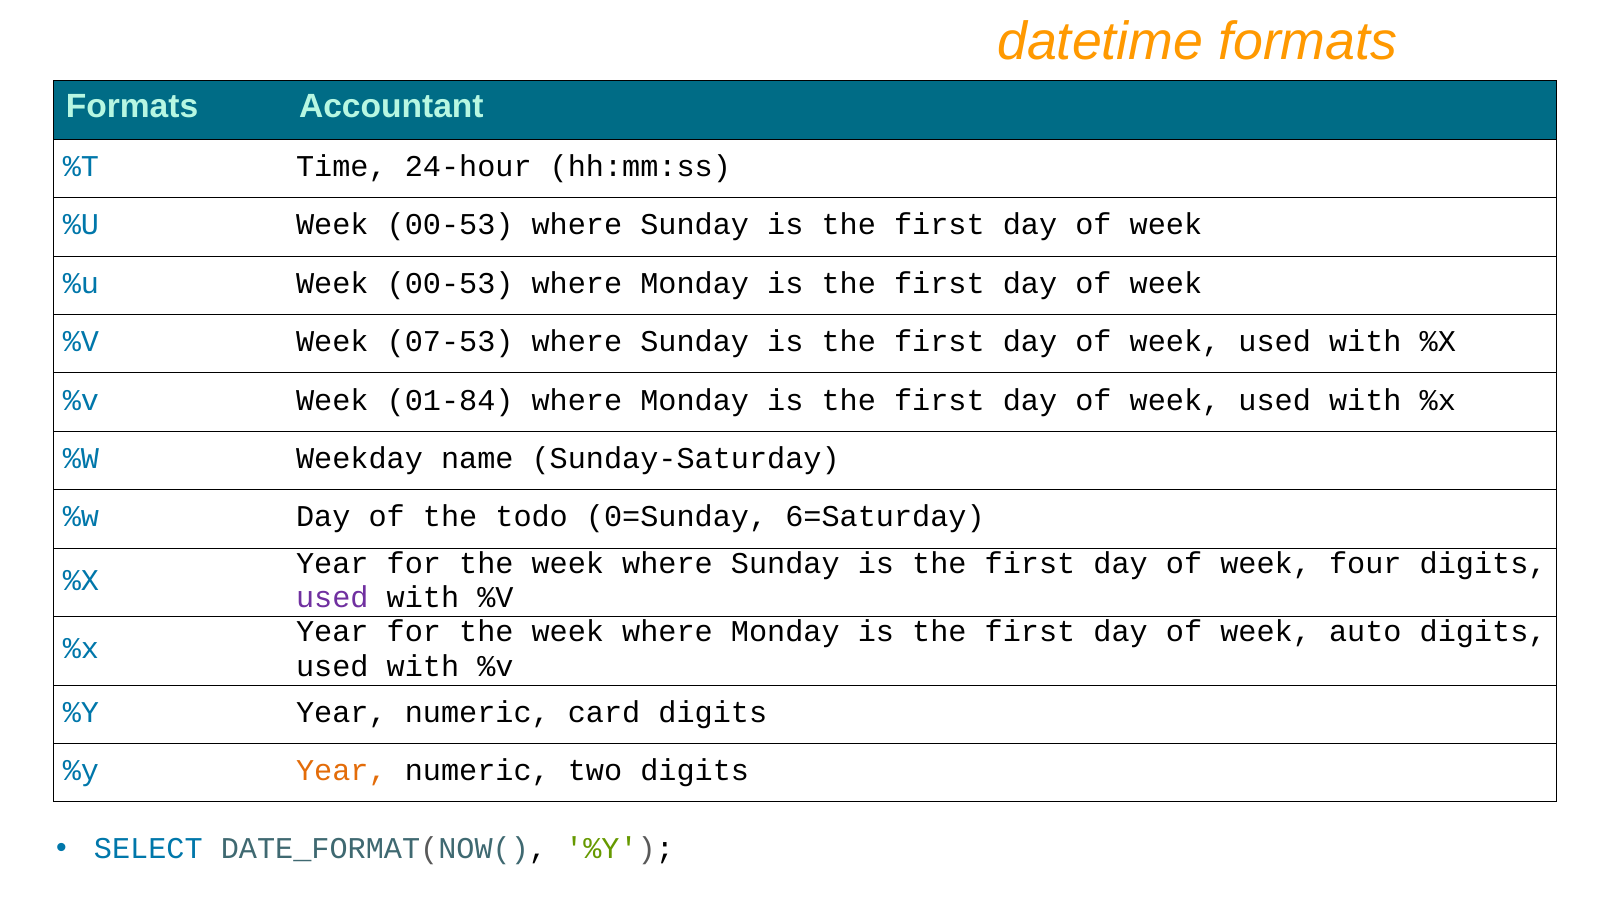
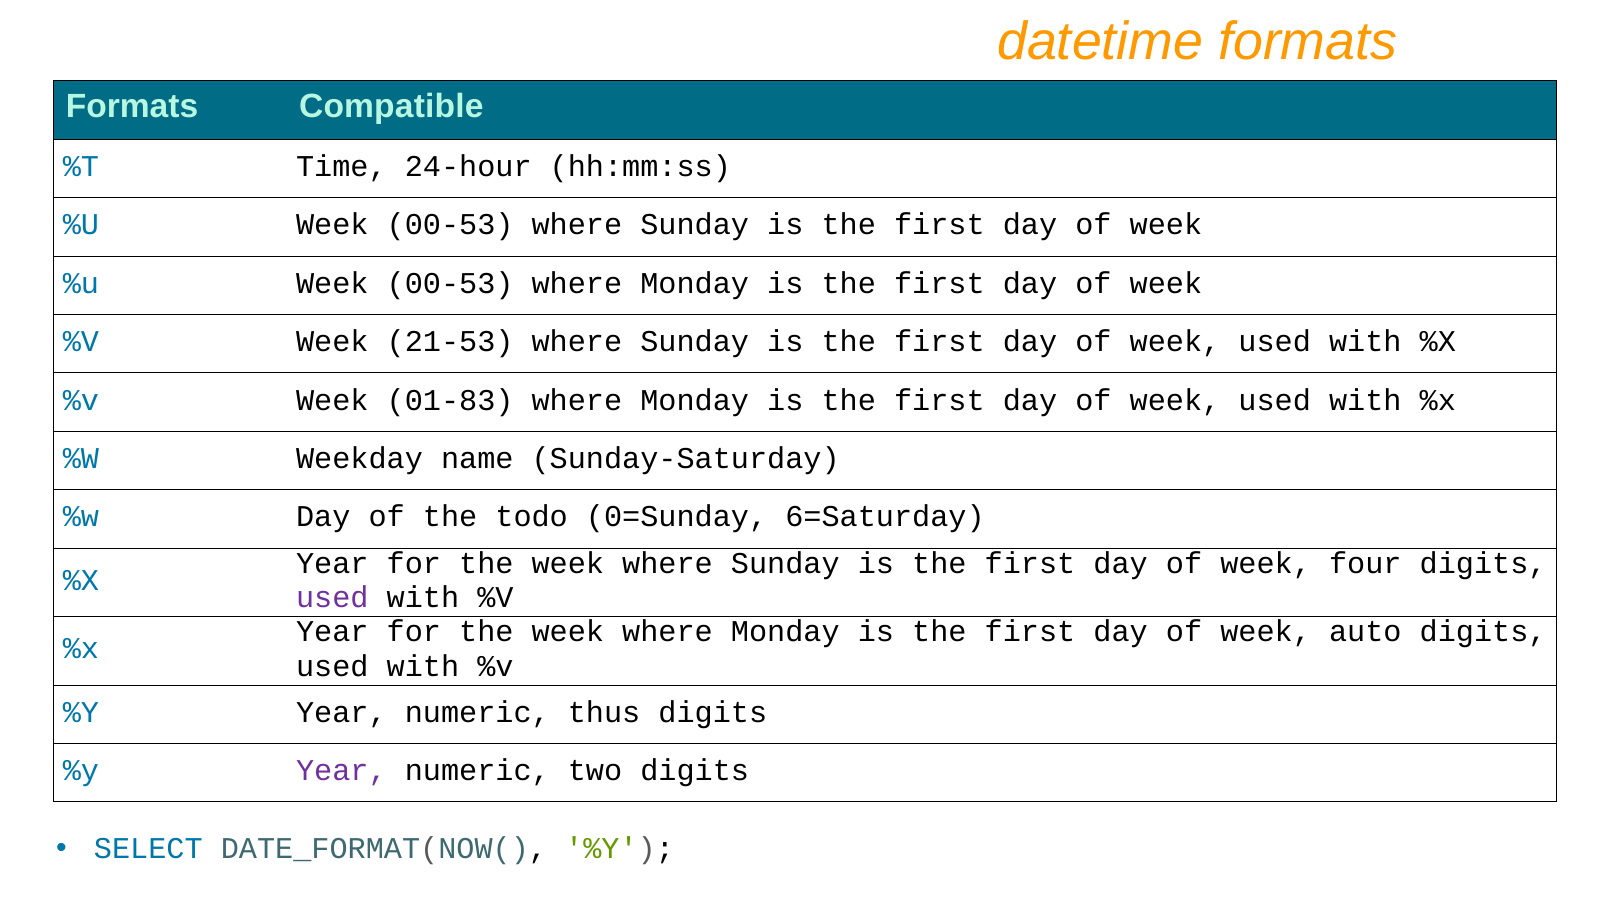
Accountant: Accountant -> Compatible
07-53: 07-53 -> 21-53
01-84: 01-84 -> 01-83
card: card -> thus
Year at (341, 771) colour: orange -> purple
